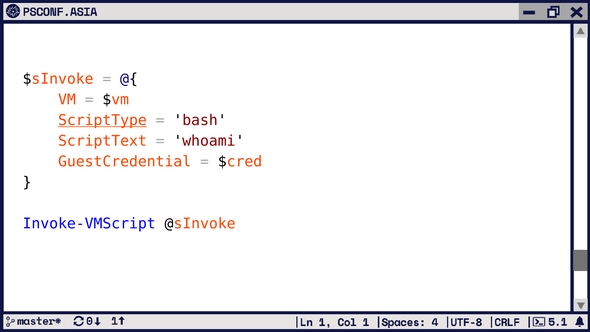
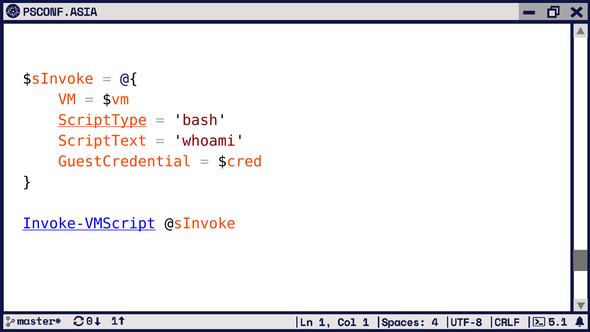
Invoke-VMScript underline: none -> present
